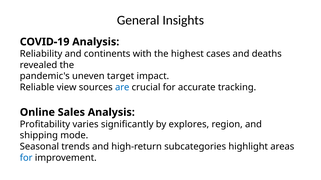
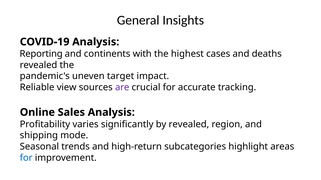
Reliability: Reliability -> Reporting
are colour: blue -> purple
by explores: explores -> revealed
